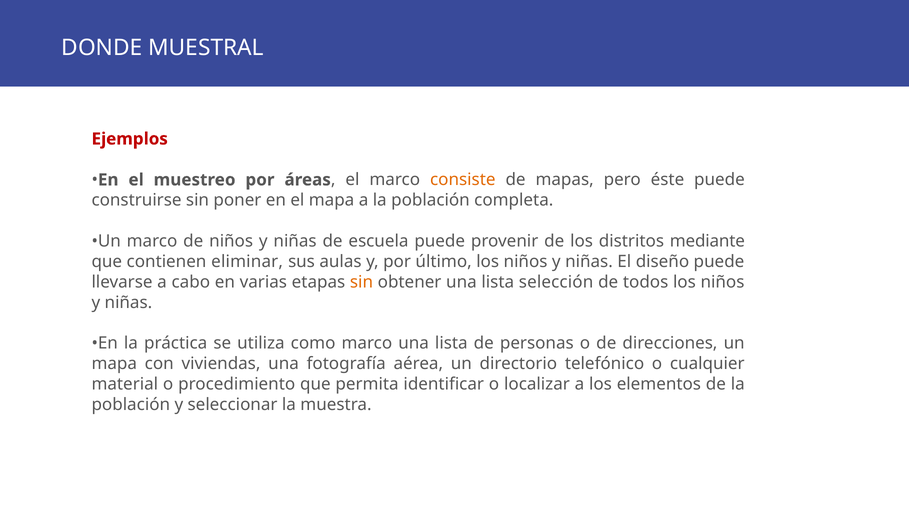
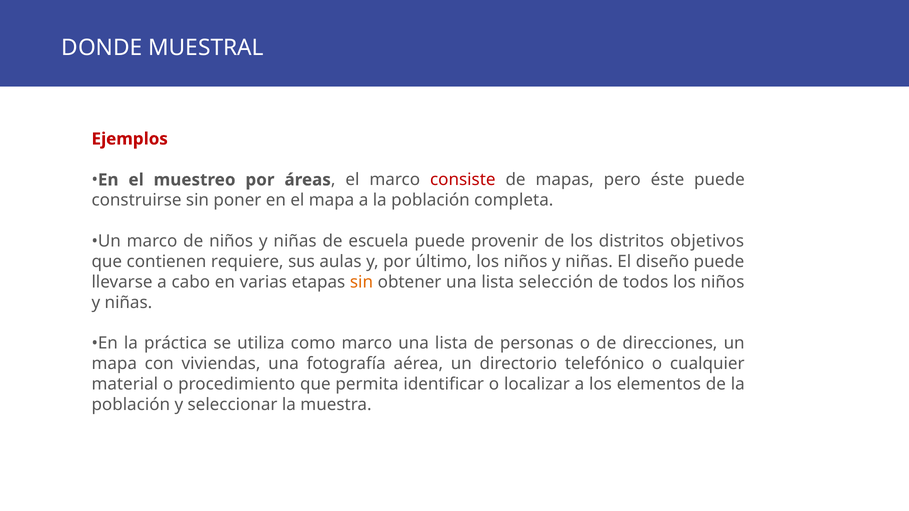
consiste colour: orange -> red
mediante: mediante -> objetivos
eliminar: eliminar -> requiere
